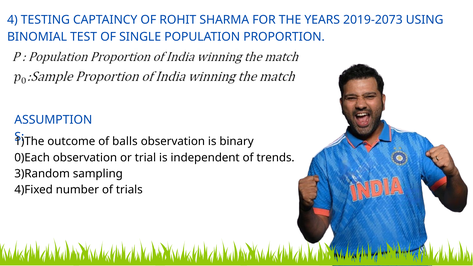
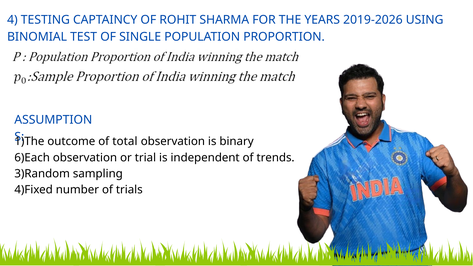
2019-2073: 2019-2073 -> 2019-2026
balls: balls -> total
0)Each: 0)Each -> 6)Each
